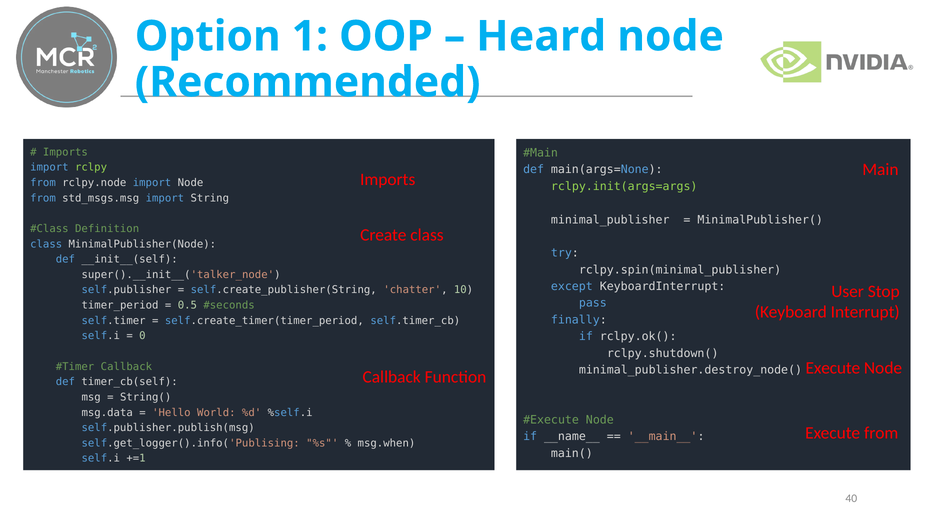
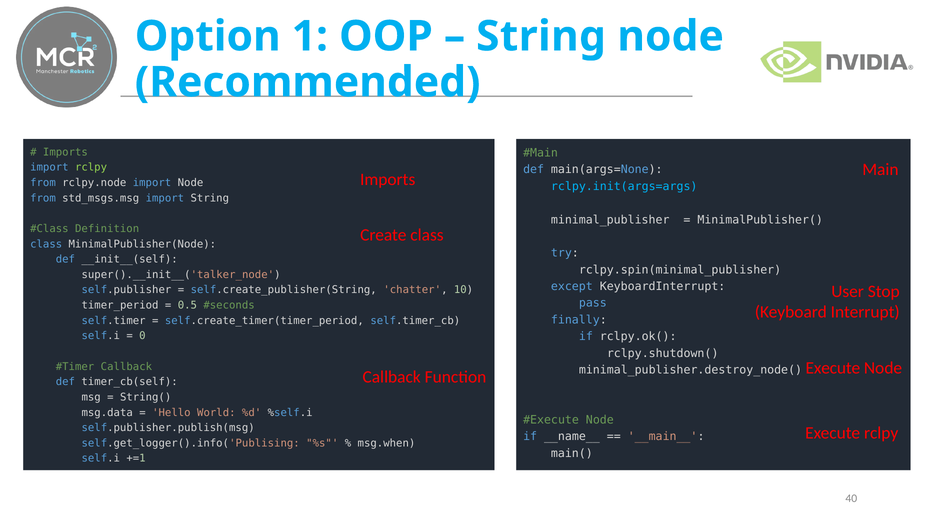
Heard at (541, 36): Heard -> String
rclpy.init(args=args colour: light green -> light blue
Execute from: from -> rclpy
